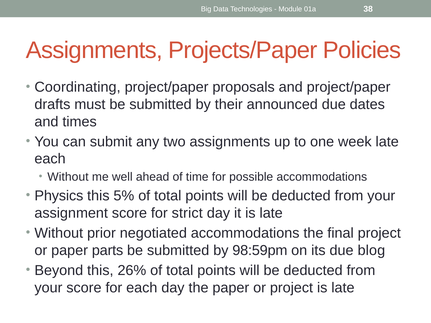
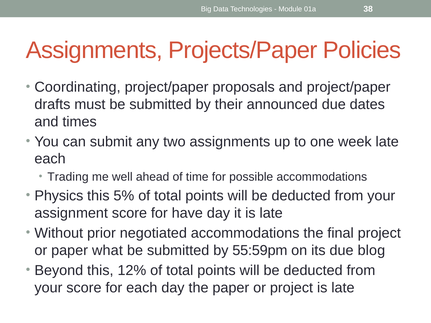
Without at (68, 177): Without -> Trading
strict: strict -> have
parts: parts -> what
98:59pm: 98:59pm -> 55:59pm
26%: 26% -> 12%
